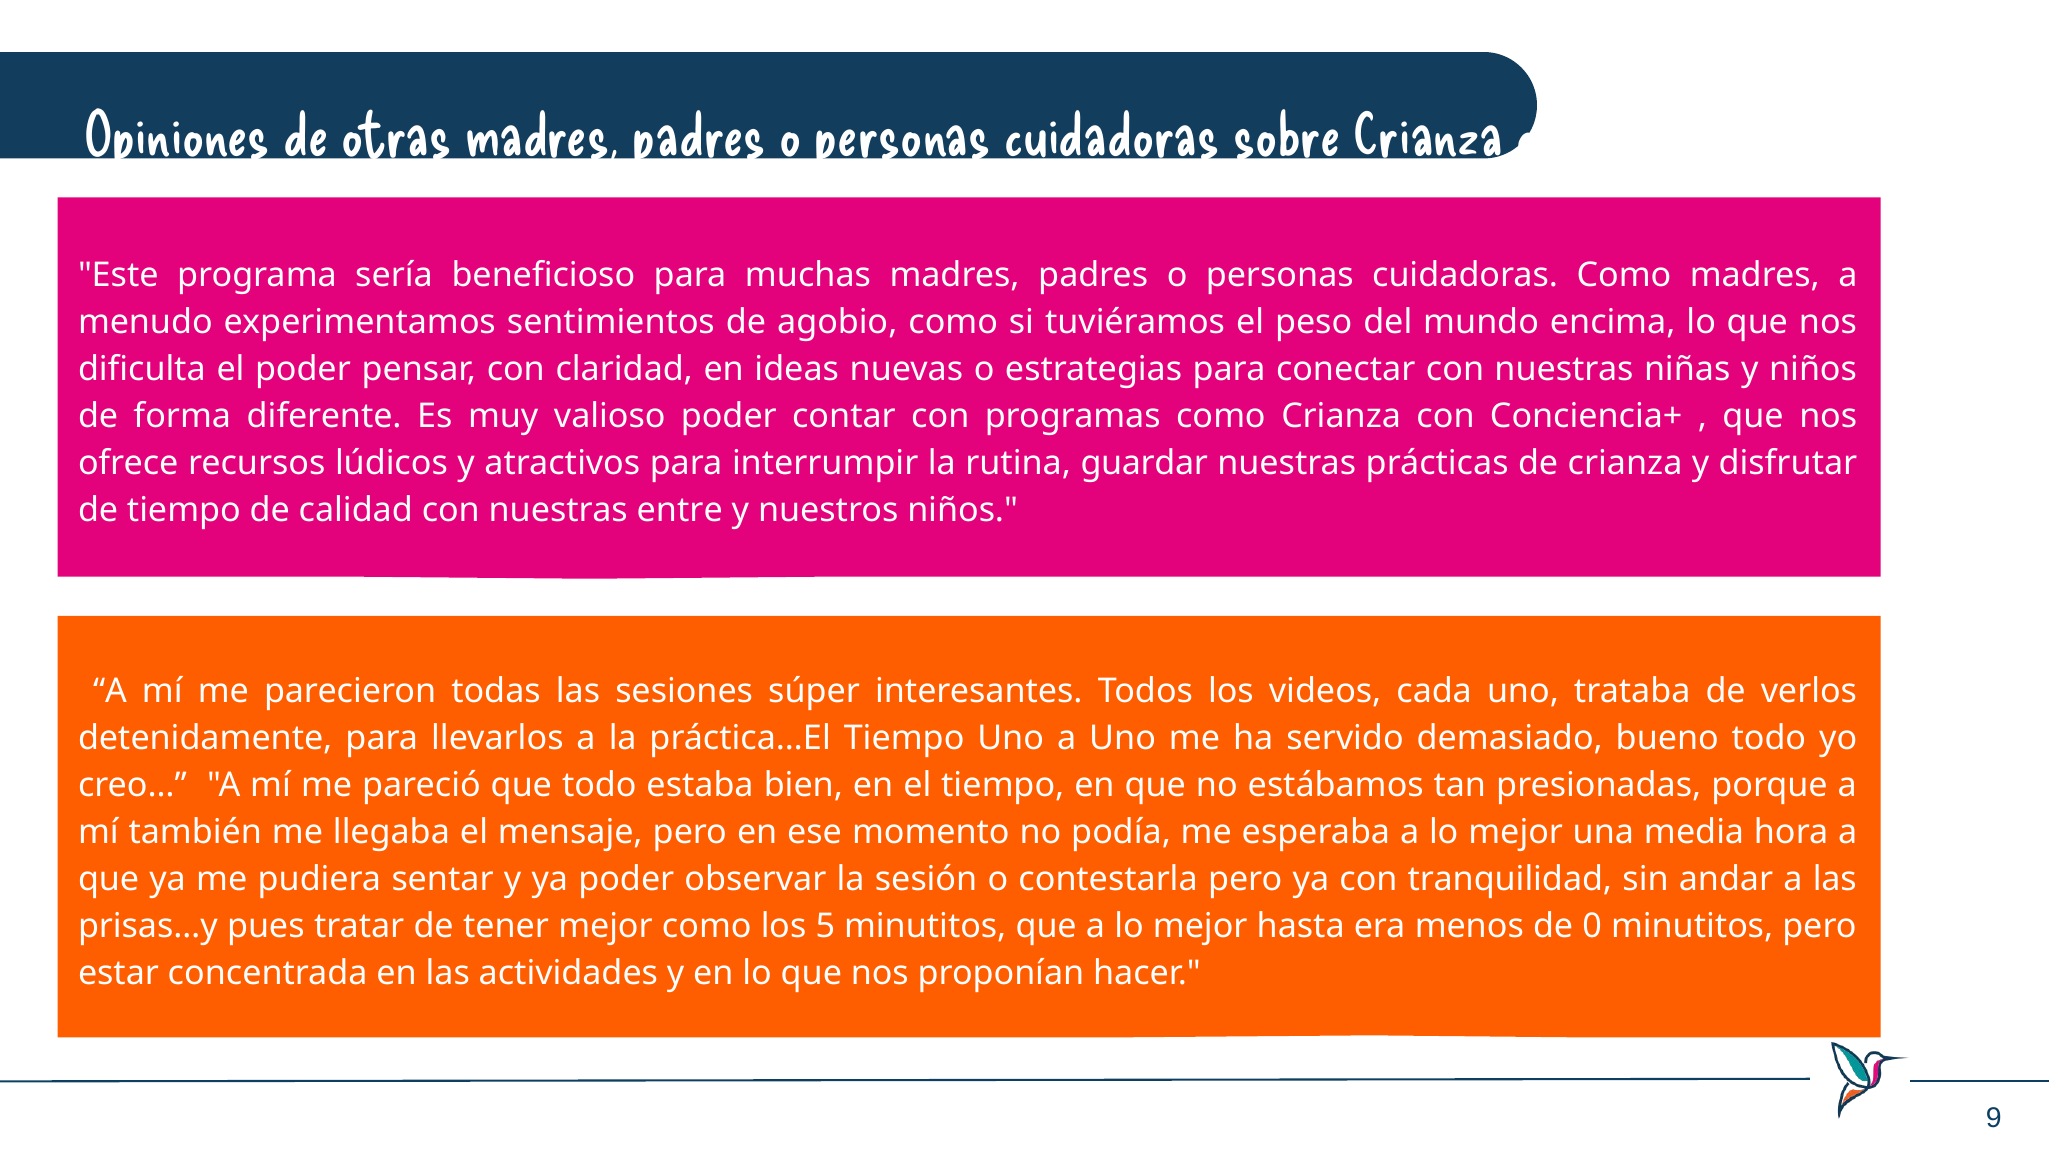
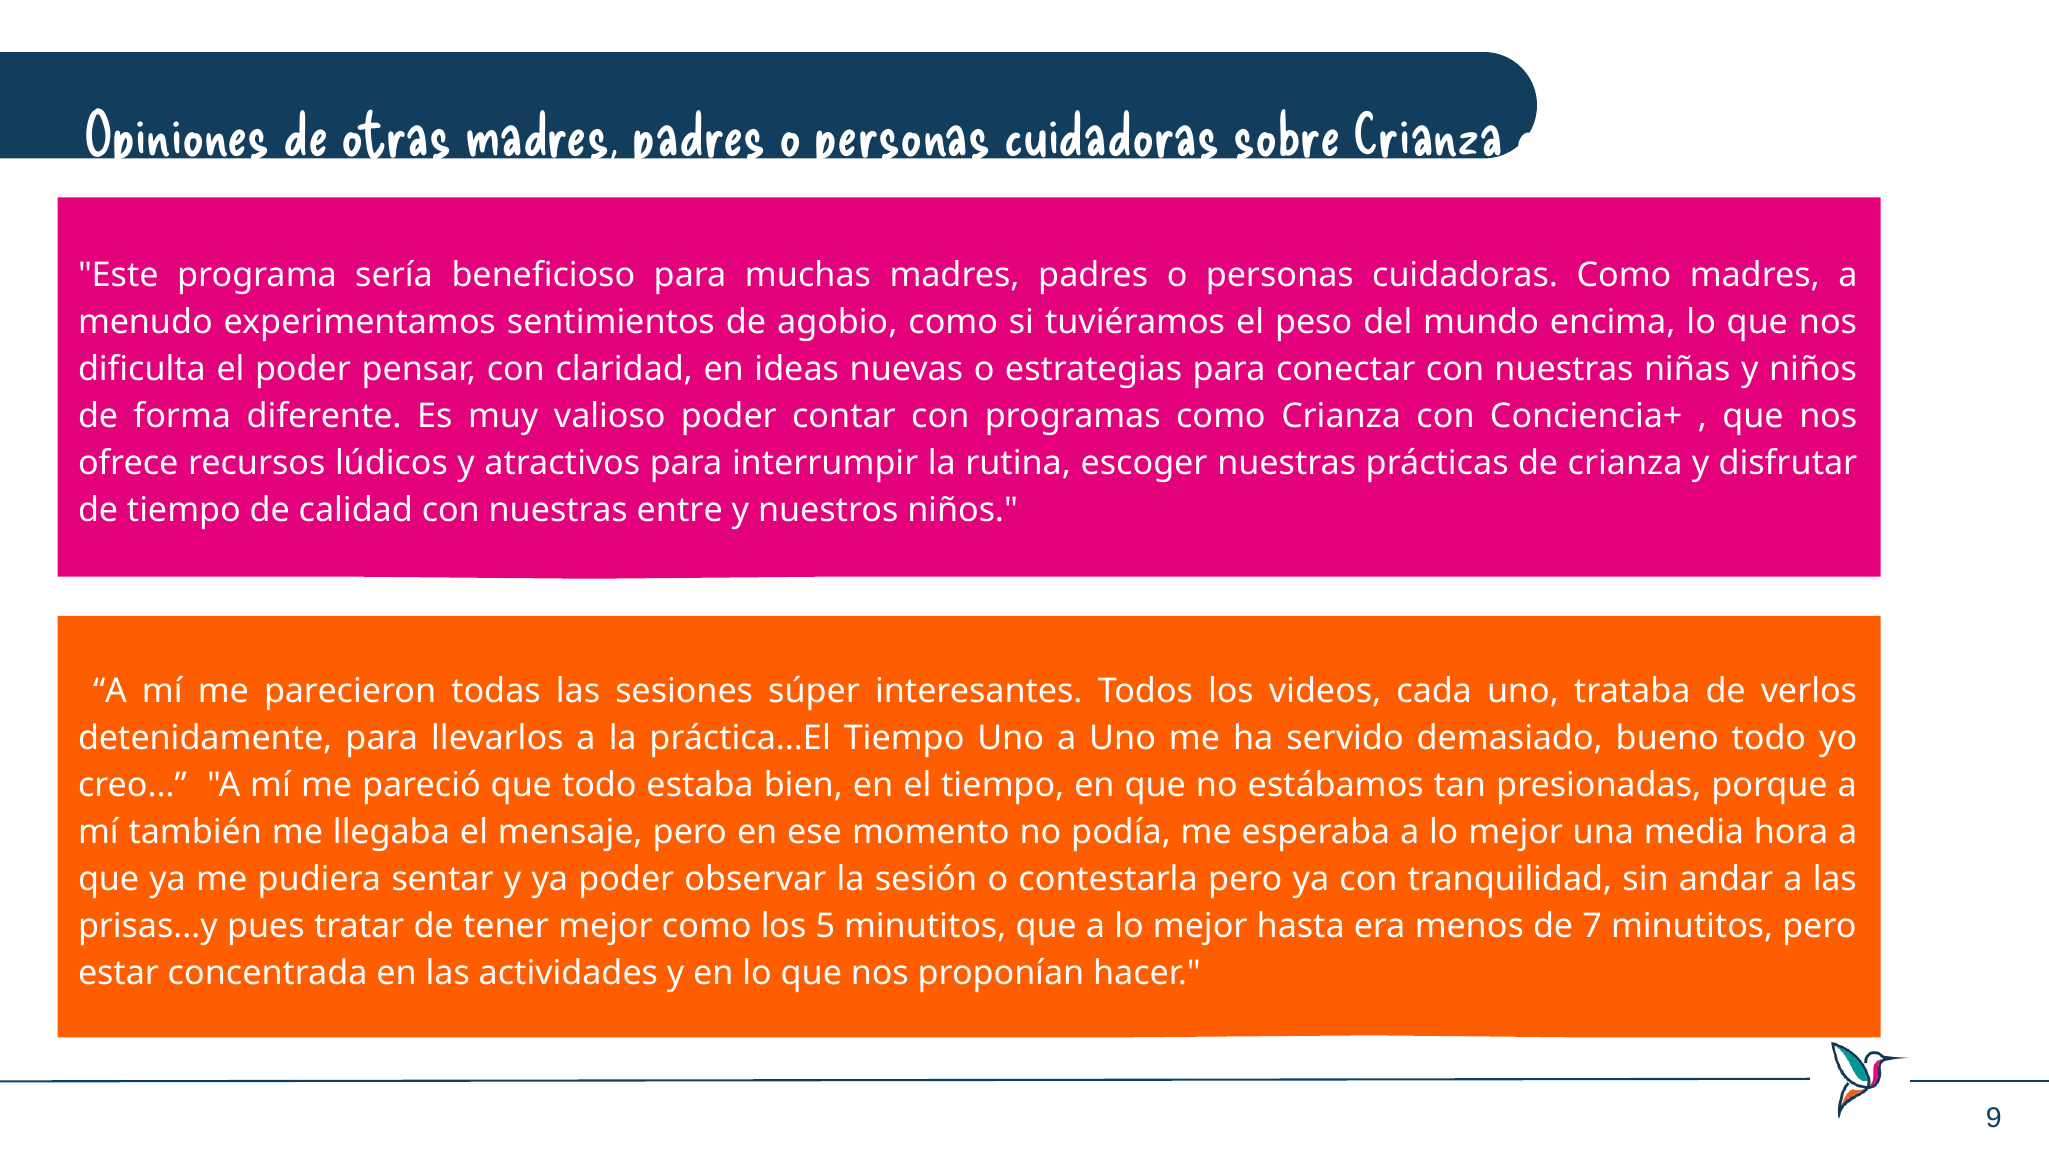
guardar: guardar -> escoger
0: 0 -> 7
